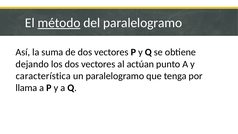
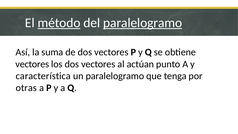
paralelogramo at (143, 23) underline: none -> present
dejando at (32, 64): dejando -> vectores
llama: llama -> otras
